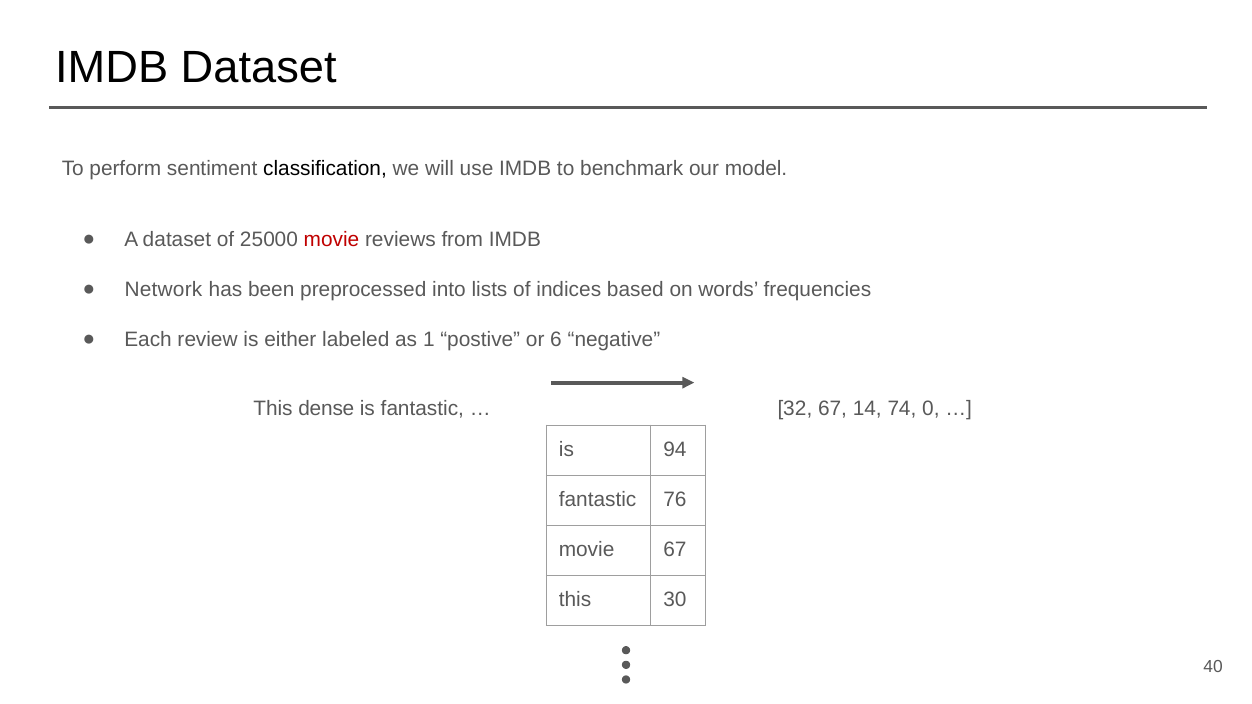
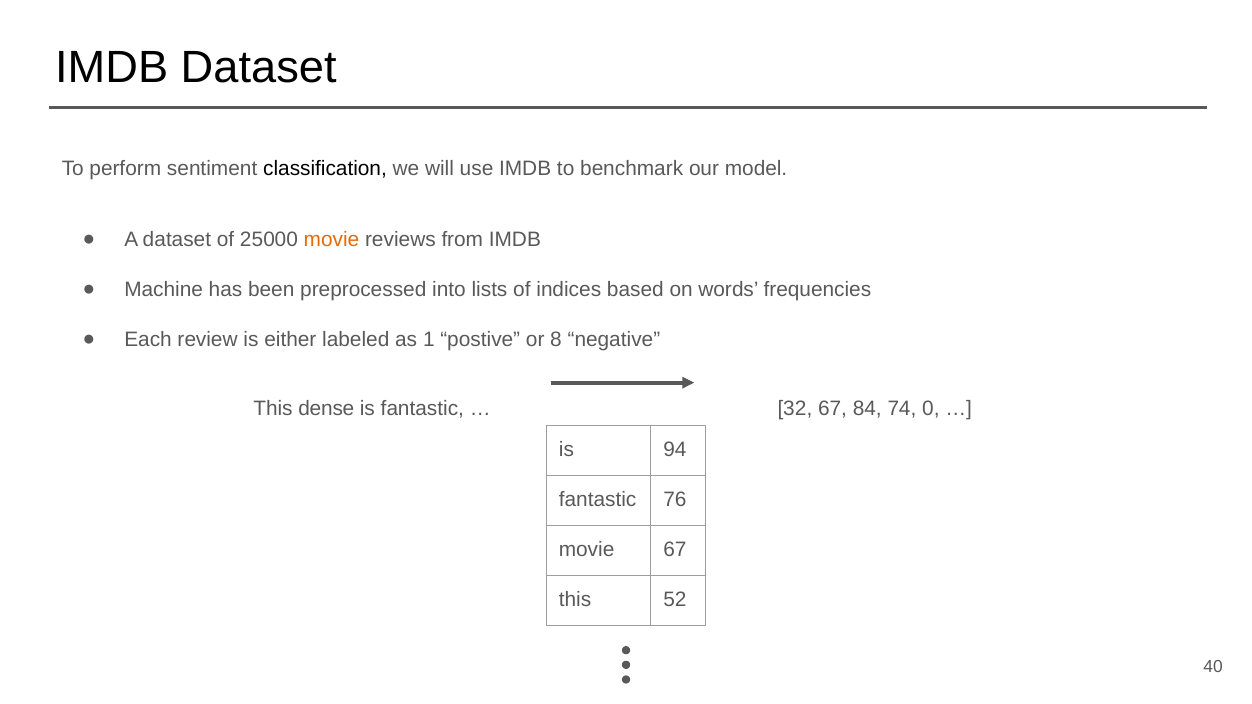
movie at (331, 240) colour: red -> orange
Network: Network -> Machine
6: 6 -> 8
14: 14 -> 84
30: 30 -> 52
